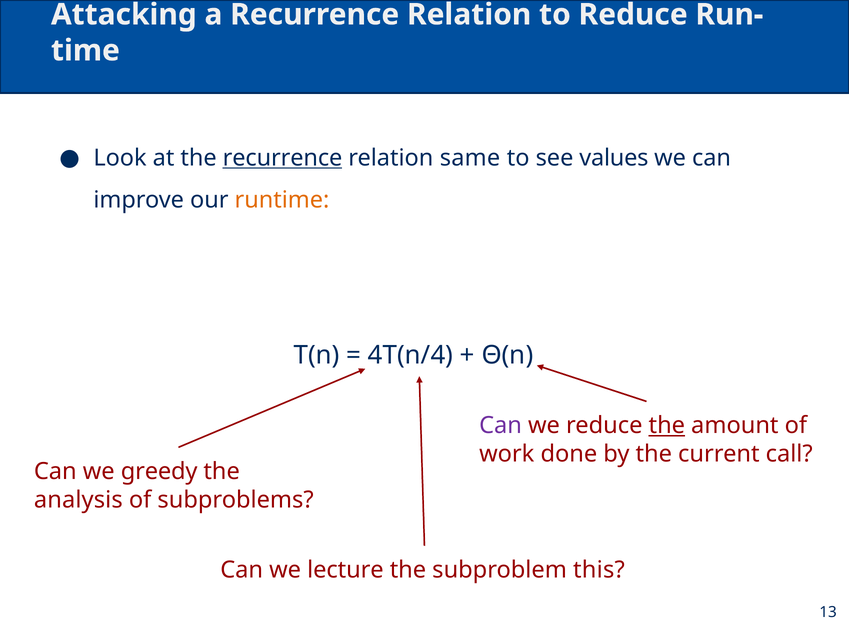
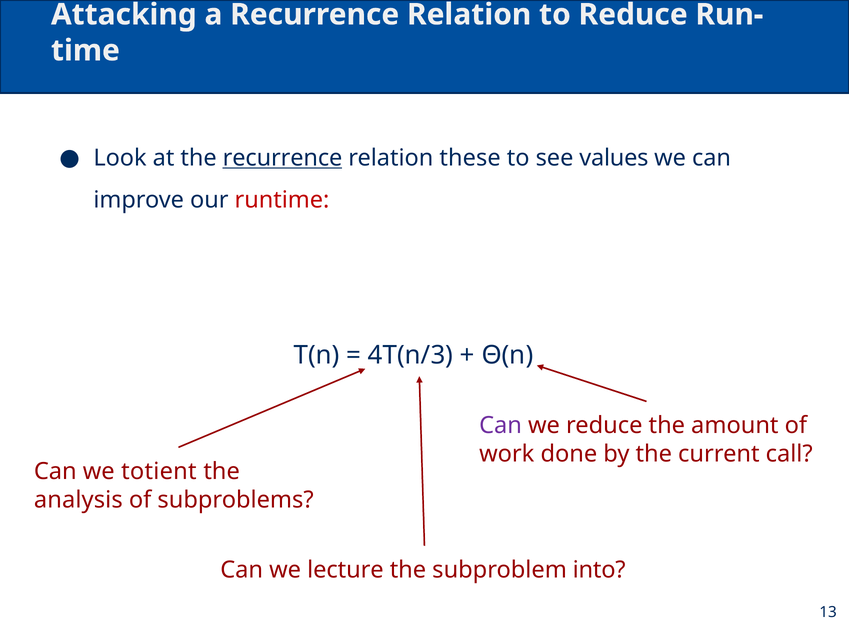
same: same -> these
runtime colour: orange -> red
4T(n/4: 4T(n/4 -> 4T(n/3
the at (667, 426) underline: present -> none
greedy: greedy -> totient
this: this -> into
